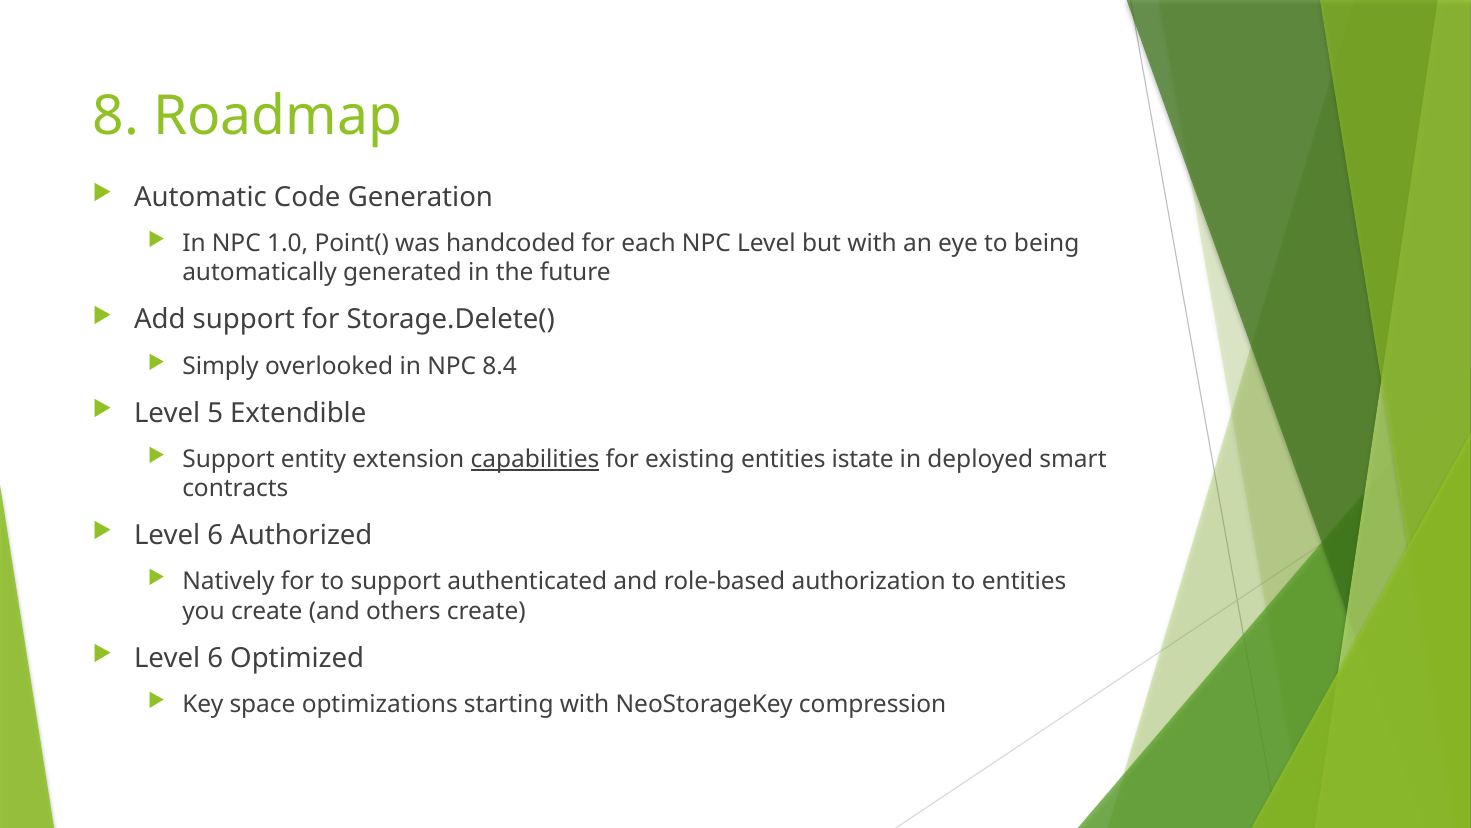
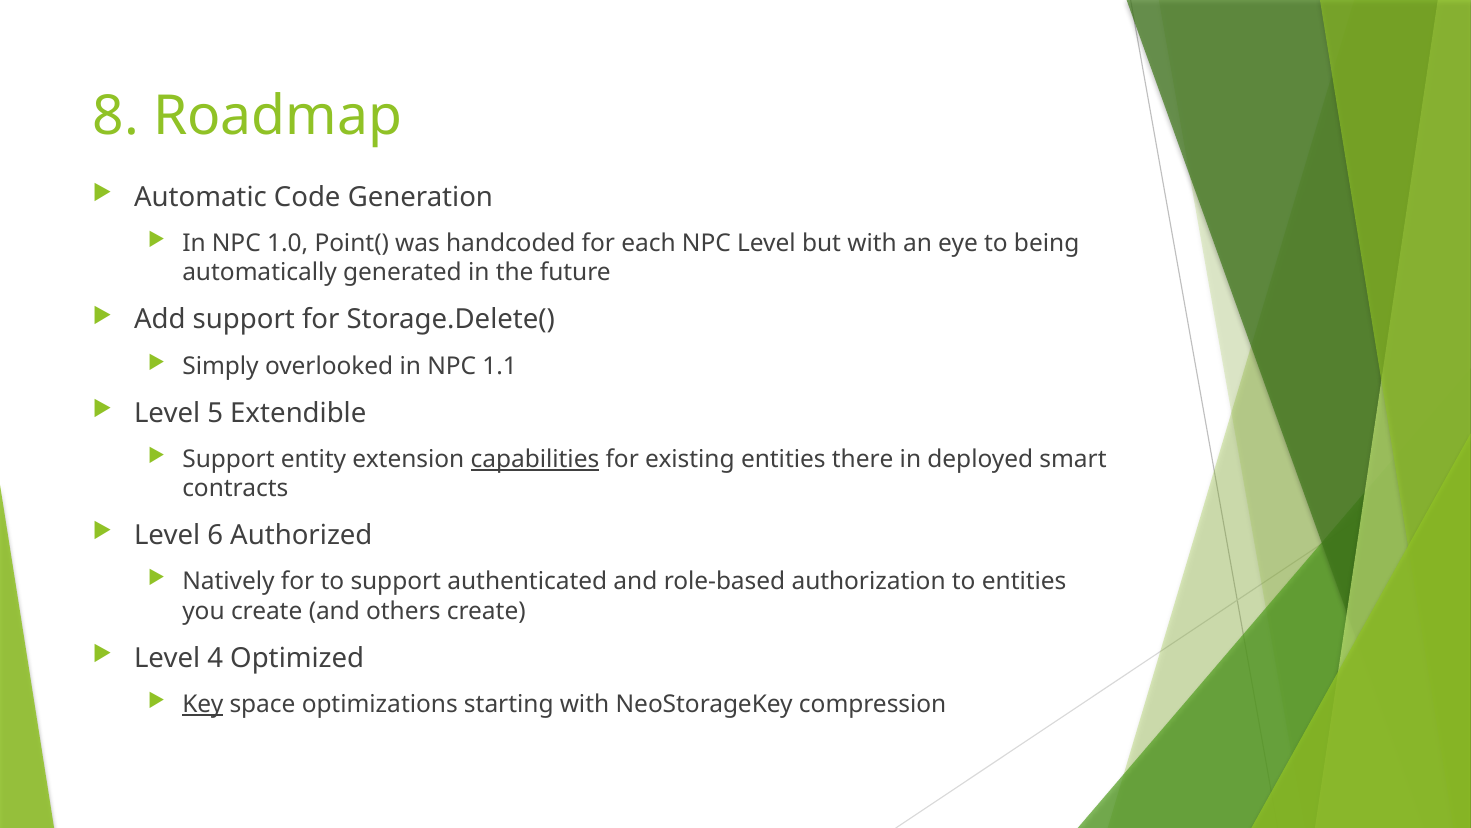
8.4: 8.4 -> 1.1
istate: istate -> there
6 at (215, 658): 6 -> 4
Key underline: none -> present
